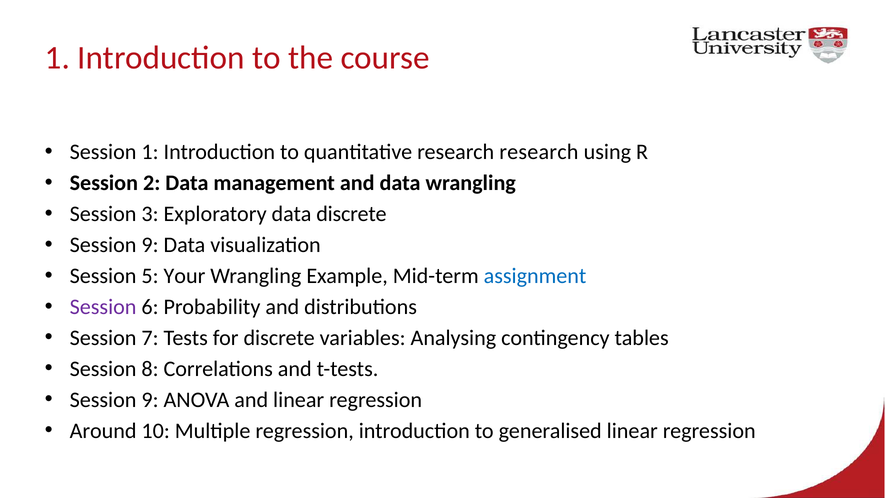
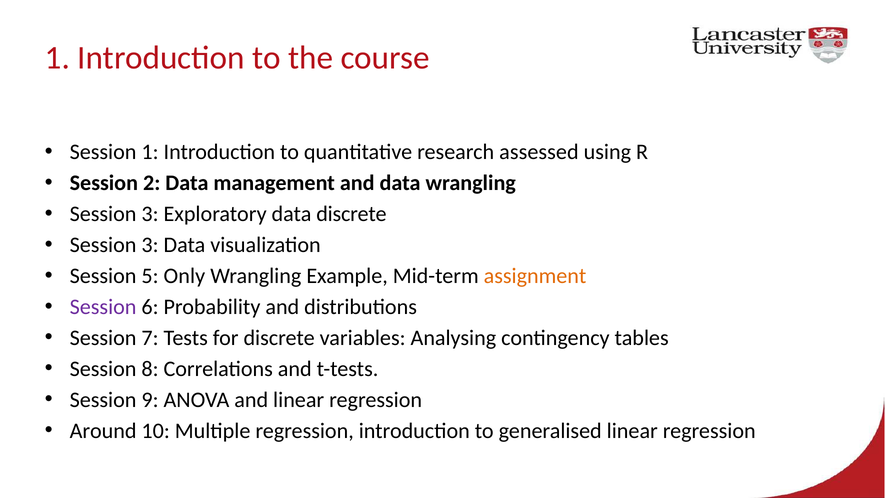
research research: research -> assessed
9 at (150, 245): 9 -> 3
Your: Your -> Only
assignment colour: blue -> orange
